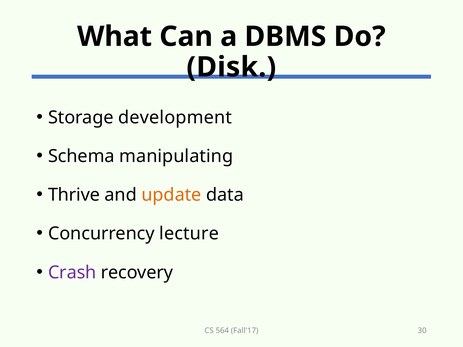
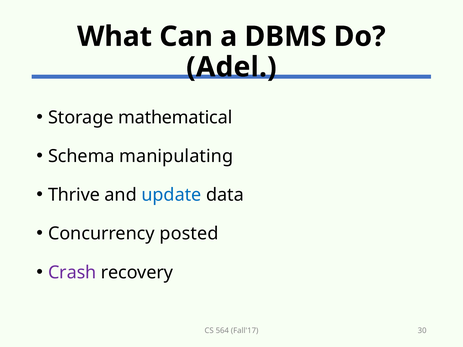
Disk: Disk -> Adel
development: development -> mathematical
update colour: orange -> blue
lecture: lecture -> posted
